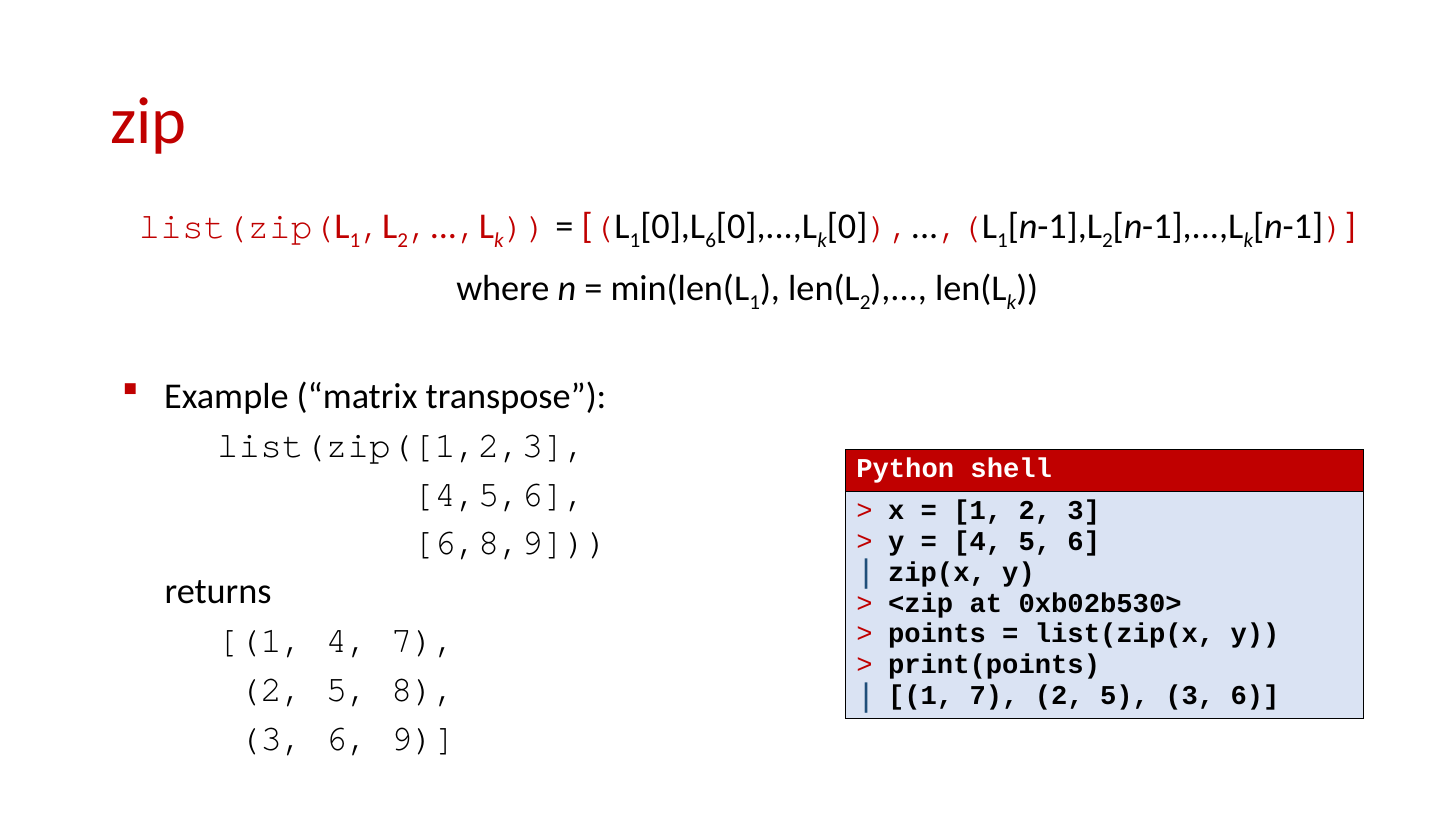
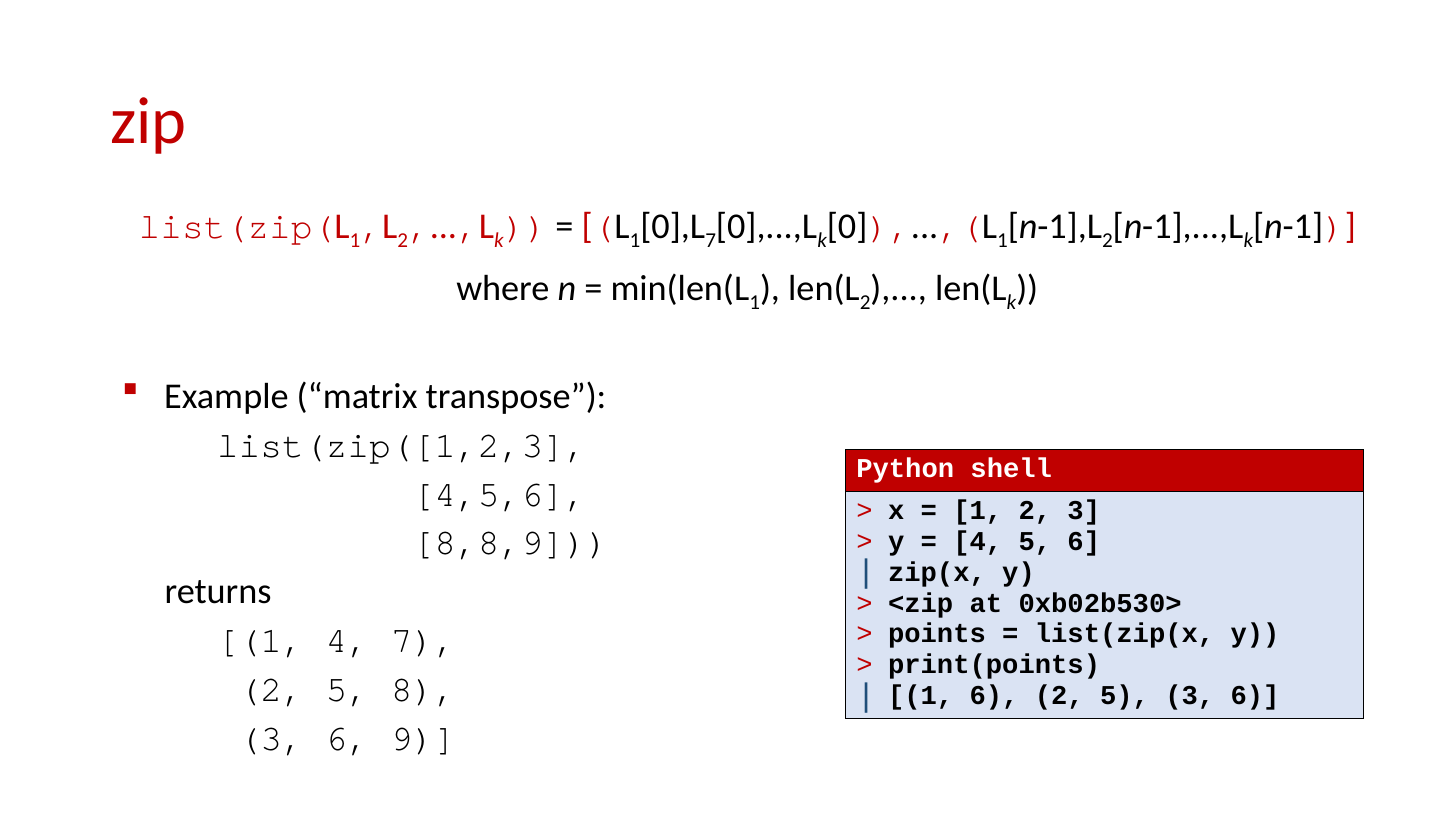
6 at (711, 241): 6 -> 7
6,8,9: 6,8,9 -> 8,8,9
1 7: 7 -> 6
